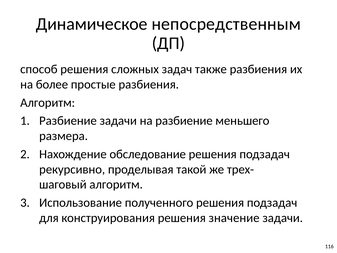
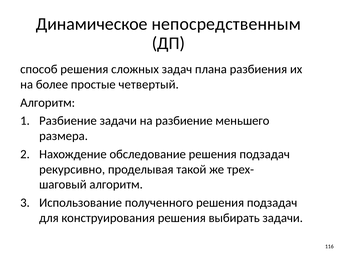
также: также -> плана
простые разбиения: разбиения -> четвертый
значение: значение -> выбирать
